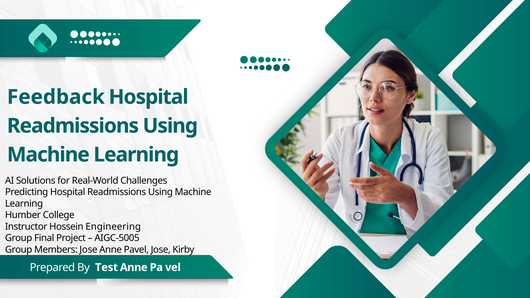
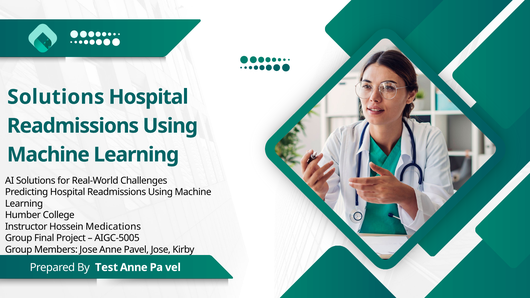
Feedback at (56, 97): Feedback -> Solutions
Engineering: Engineering -> Medications
